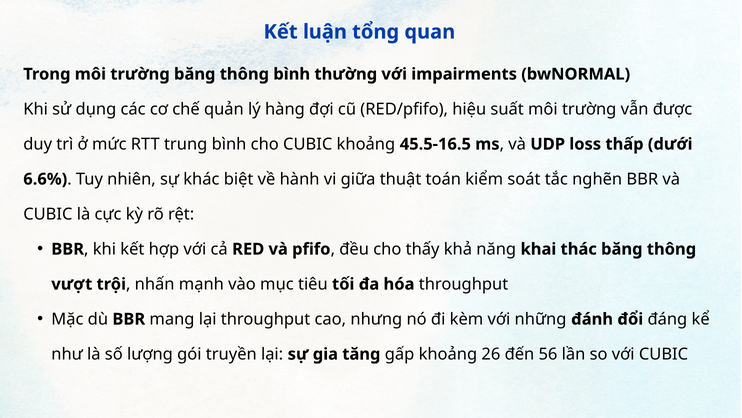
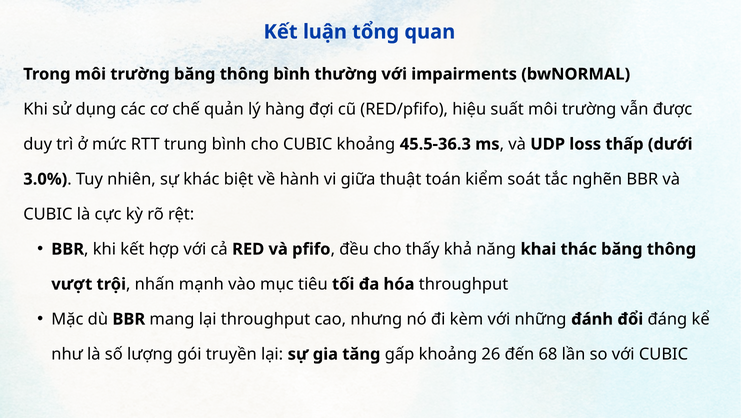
45.5-16.5: 45.5-16.5 -> 45.5-36.3
6.6%: 6.6% -> 3.0%
56: 56 -> 68
